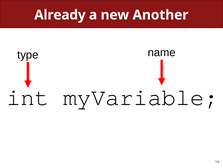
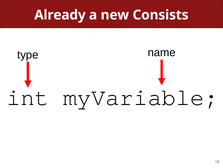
Another: Another -> Consists
